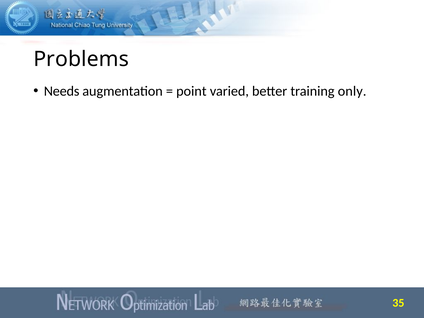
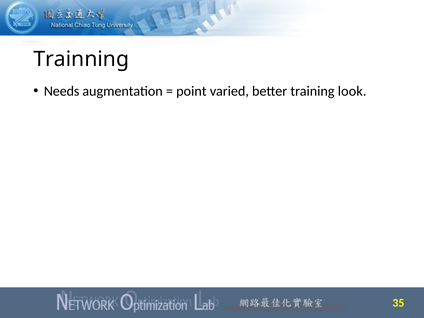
Problems: Problems -> Trainning
only: only -> look
